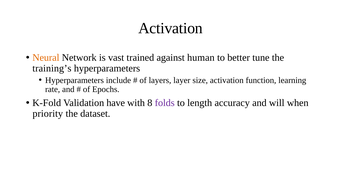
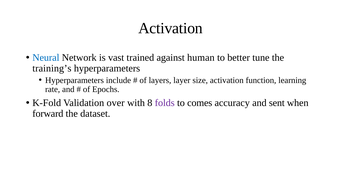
Neural colour: orange -> blue
have: have -> over
length: length -> comes
will: will -> sent
priority: priority -> forward
